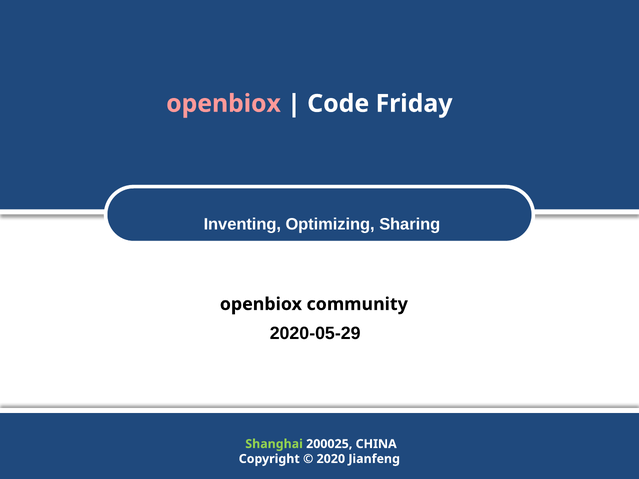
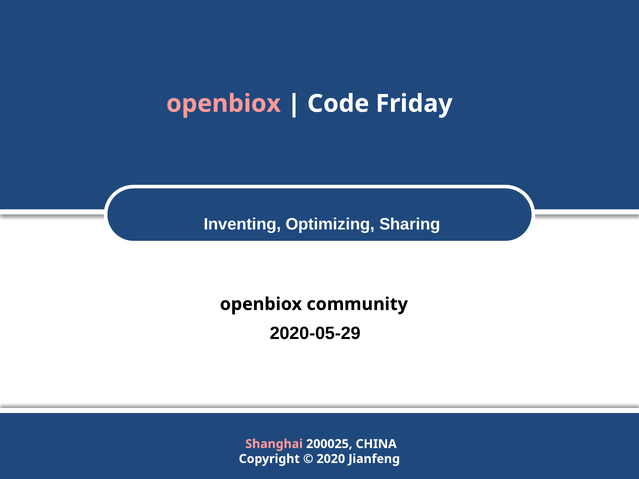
Shanghai colour: light green -> pink
